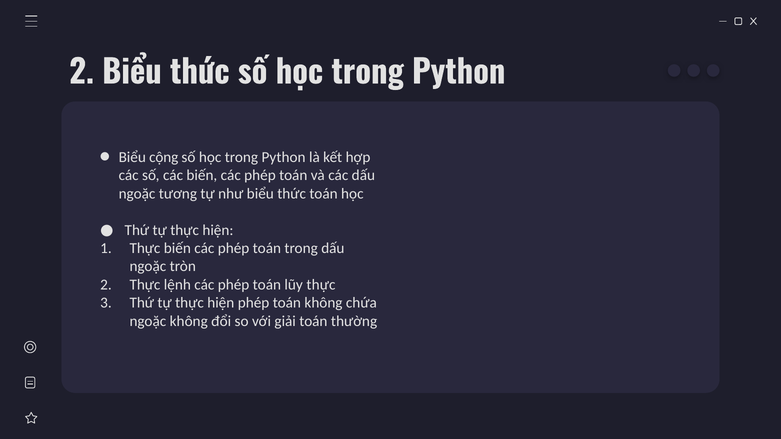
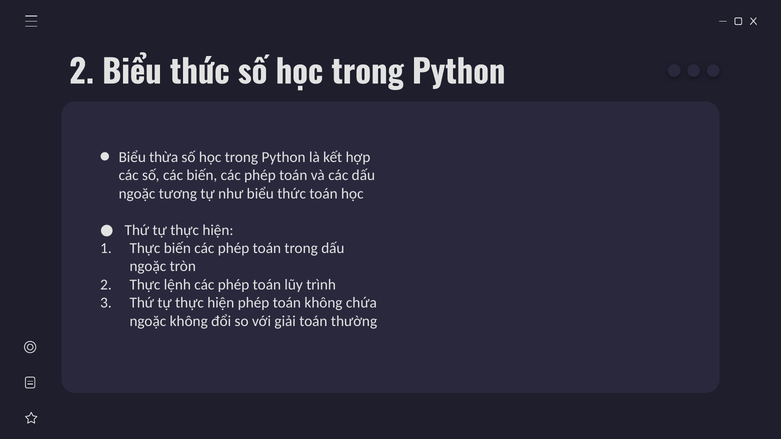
cộng: cộng -> thừa
lũy thực: thực -> trình
